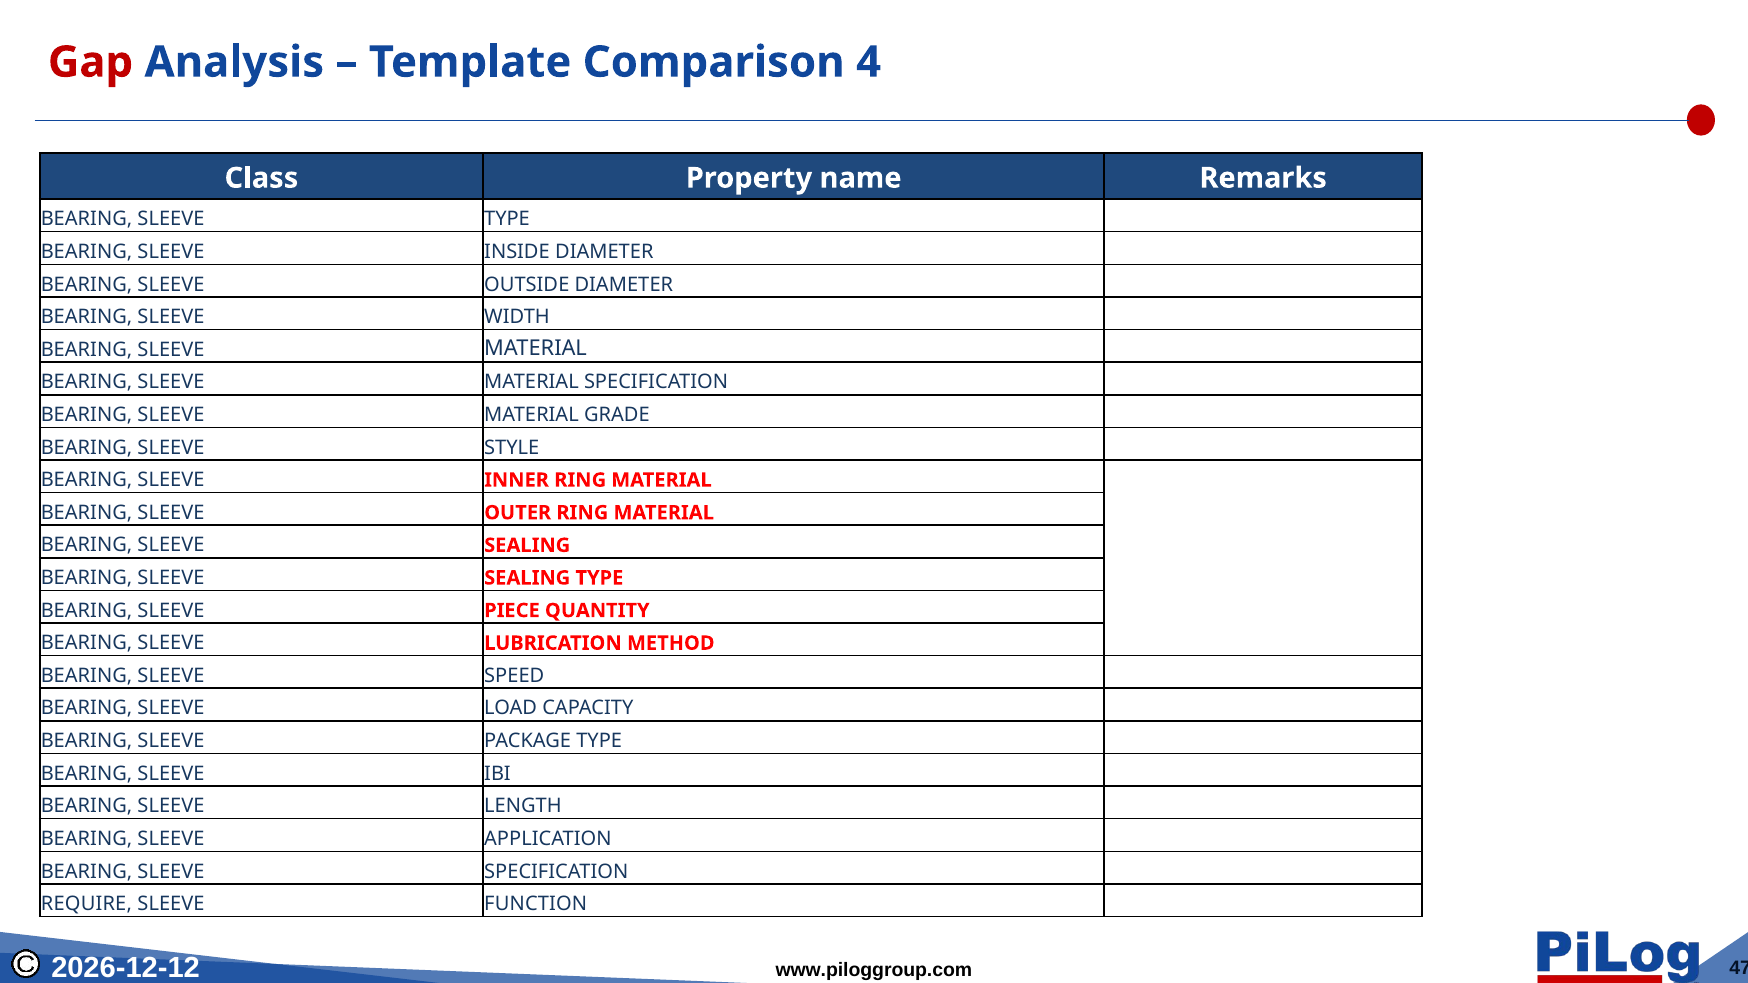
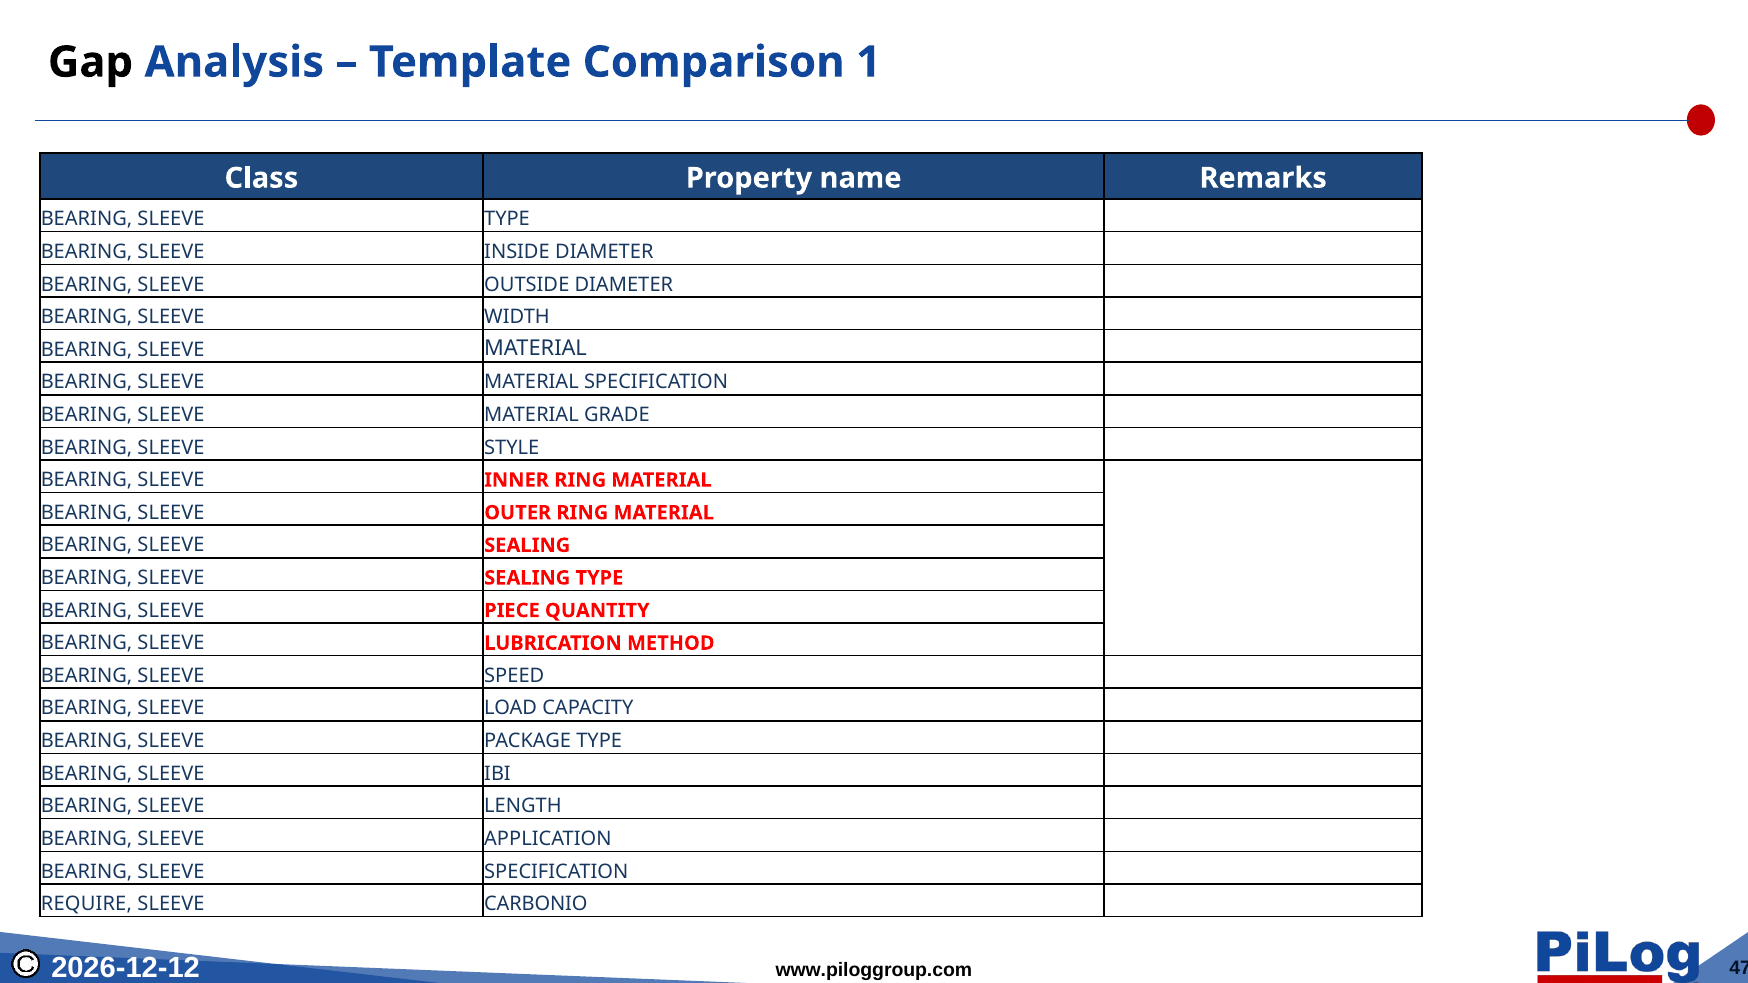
Gap colour: red -> black
4: 4 -> 1
FUNCTION: FUNCTION -> CARBONIO
